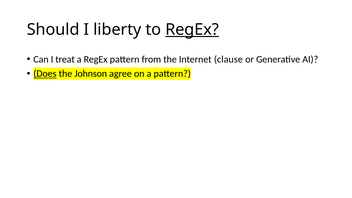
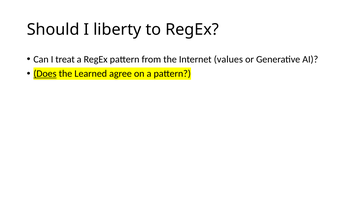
RegEx at (192, 30) underline: present -> none
clause: clause -> values
Johnson: Johnson -> Learned
